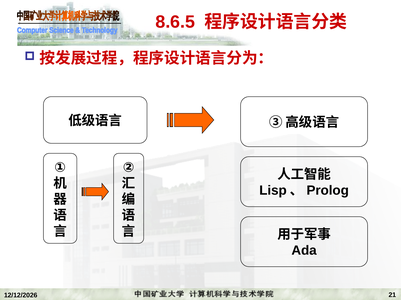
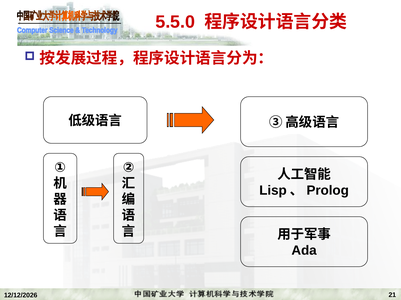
8.6.5: 8.6.5 -> 5.5.0
